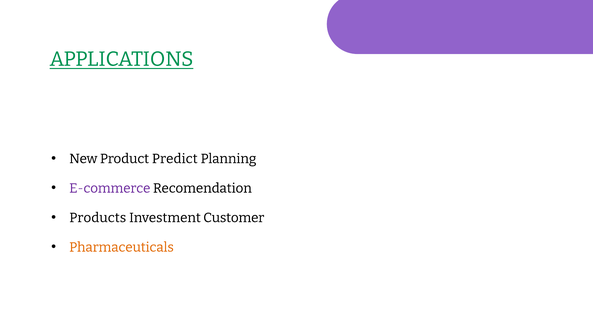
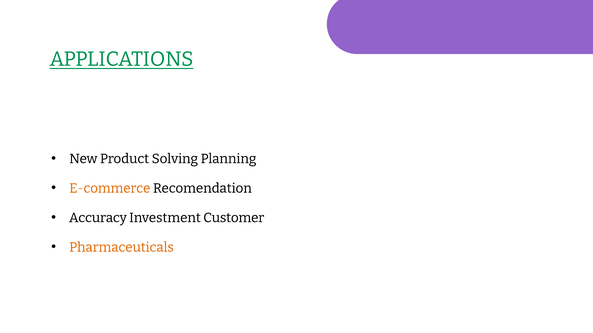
Predict: Predict -> Solving
E-commerce colour: purple -> orange
Products: Products -> Accuracy
